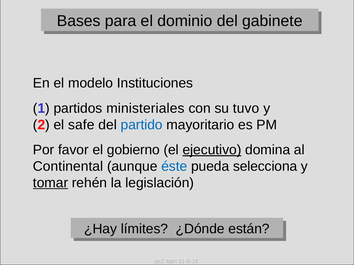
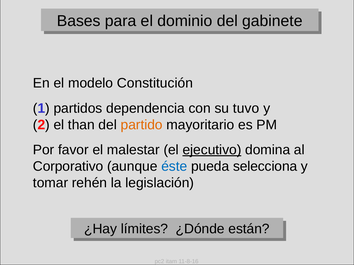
Instituciones: Instituciones -> Constitución
ministeriales: ministeriales -> dependencia
safe: safe -> than
partido colour: blue -> orange
gobierno: gobierno -> malestar
Continental: Continental -> Corporativo
tomar underline: present -> none
